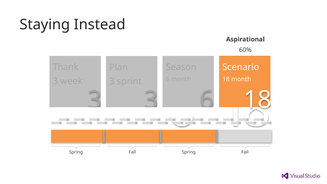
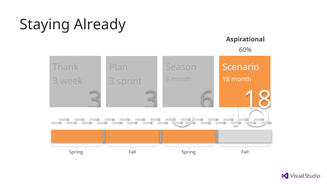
Instead: Instead -> Already
